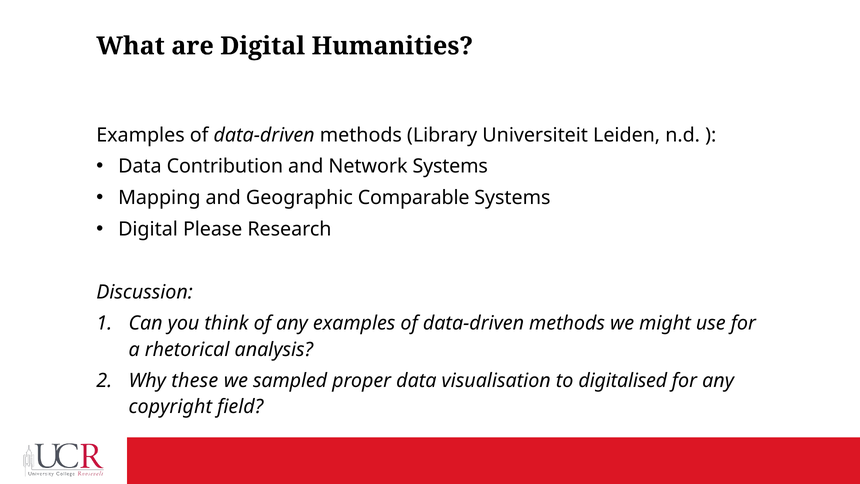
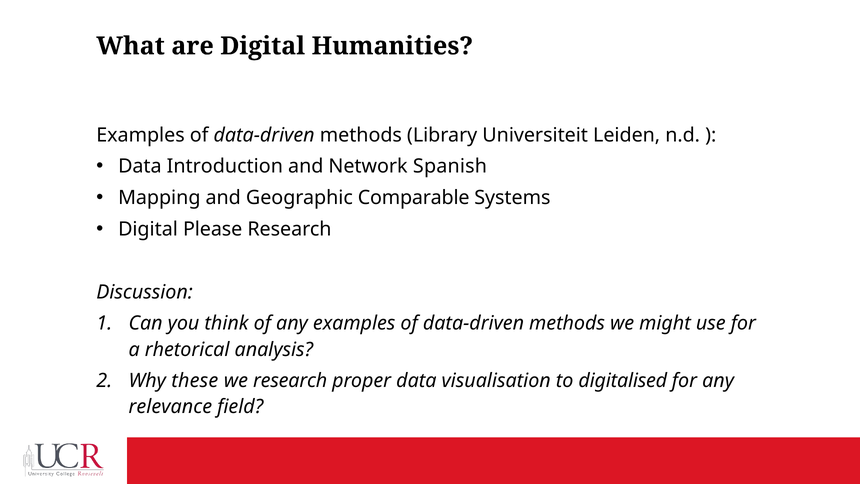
Contribution: Contribution -> Introduction
Network Systems: Systems -> Spanish
we sampled: sampled -> research
copyright: copyright -> relevance
